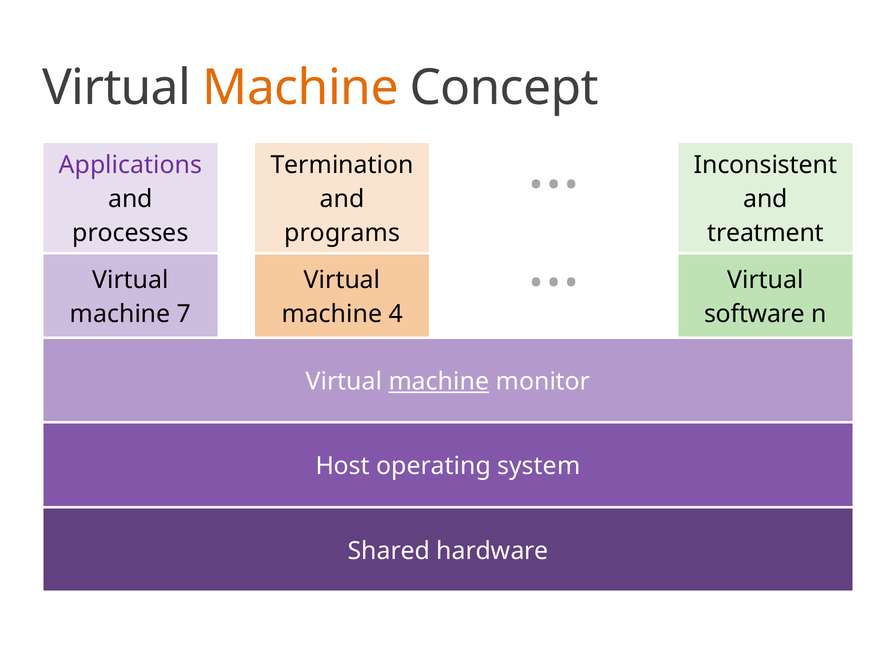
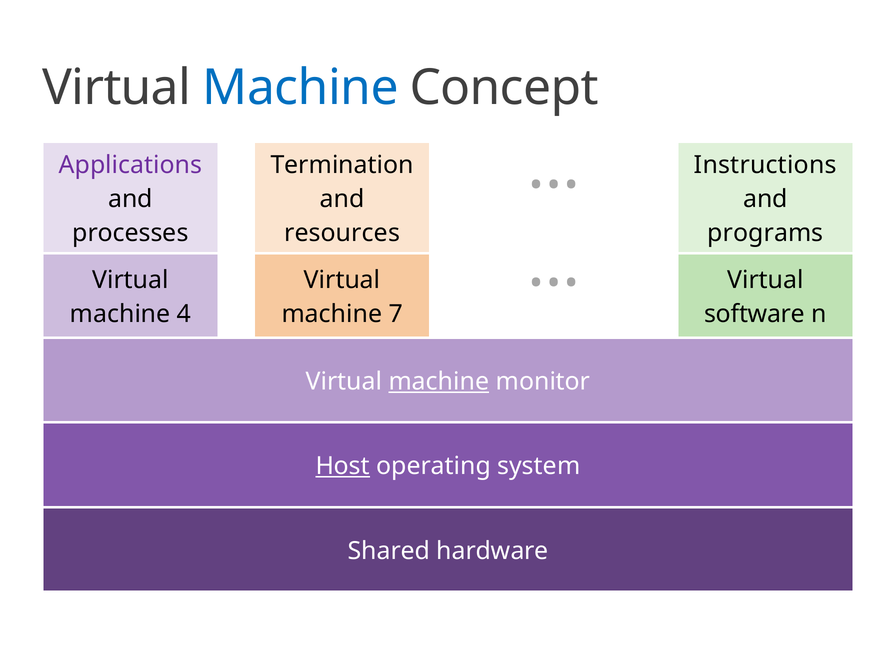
Machine at (301, 88) colour: orange -> blue
Inconsistent: Inconsistent -> Instructions
programs: programs -> resources
treatment: treatment -> programs
7: 7 -> 4
4: 4 -> 7
Host underline: none -> present
